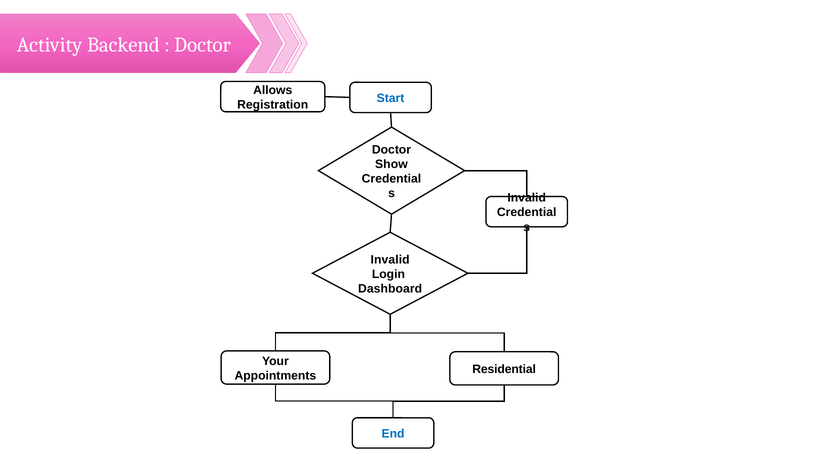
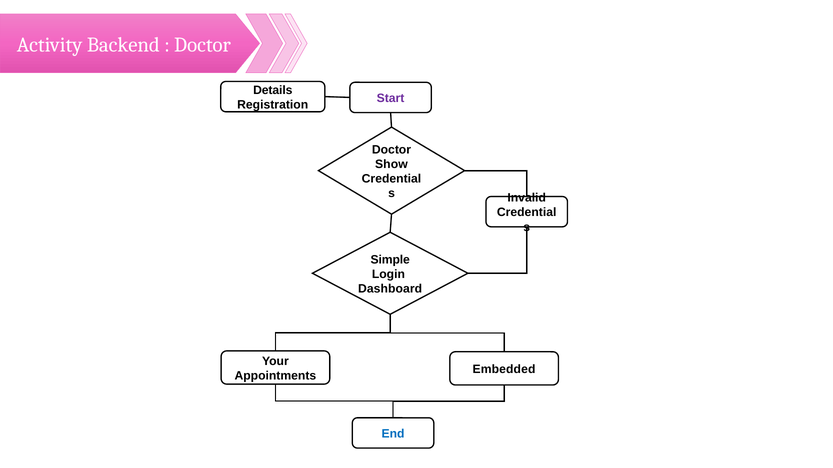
Allows: Allows -> Details
Start colour: blue -> purple
Invalid at (390, 260): Invalid -> Simple
Residential: Residential -> Embedded
